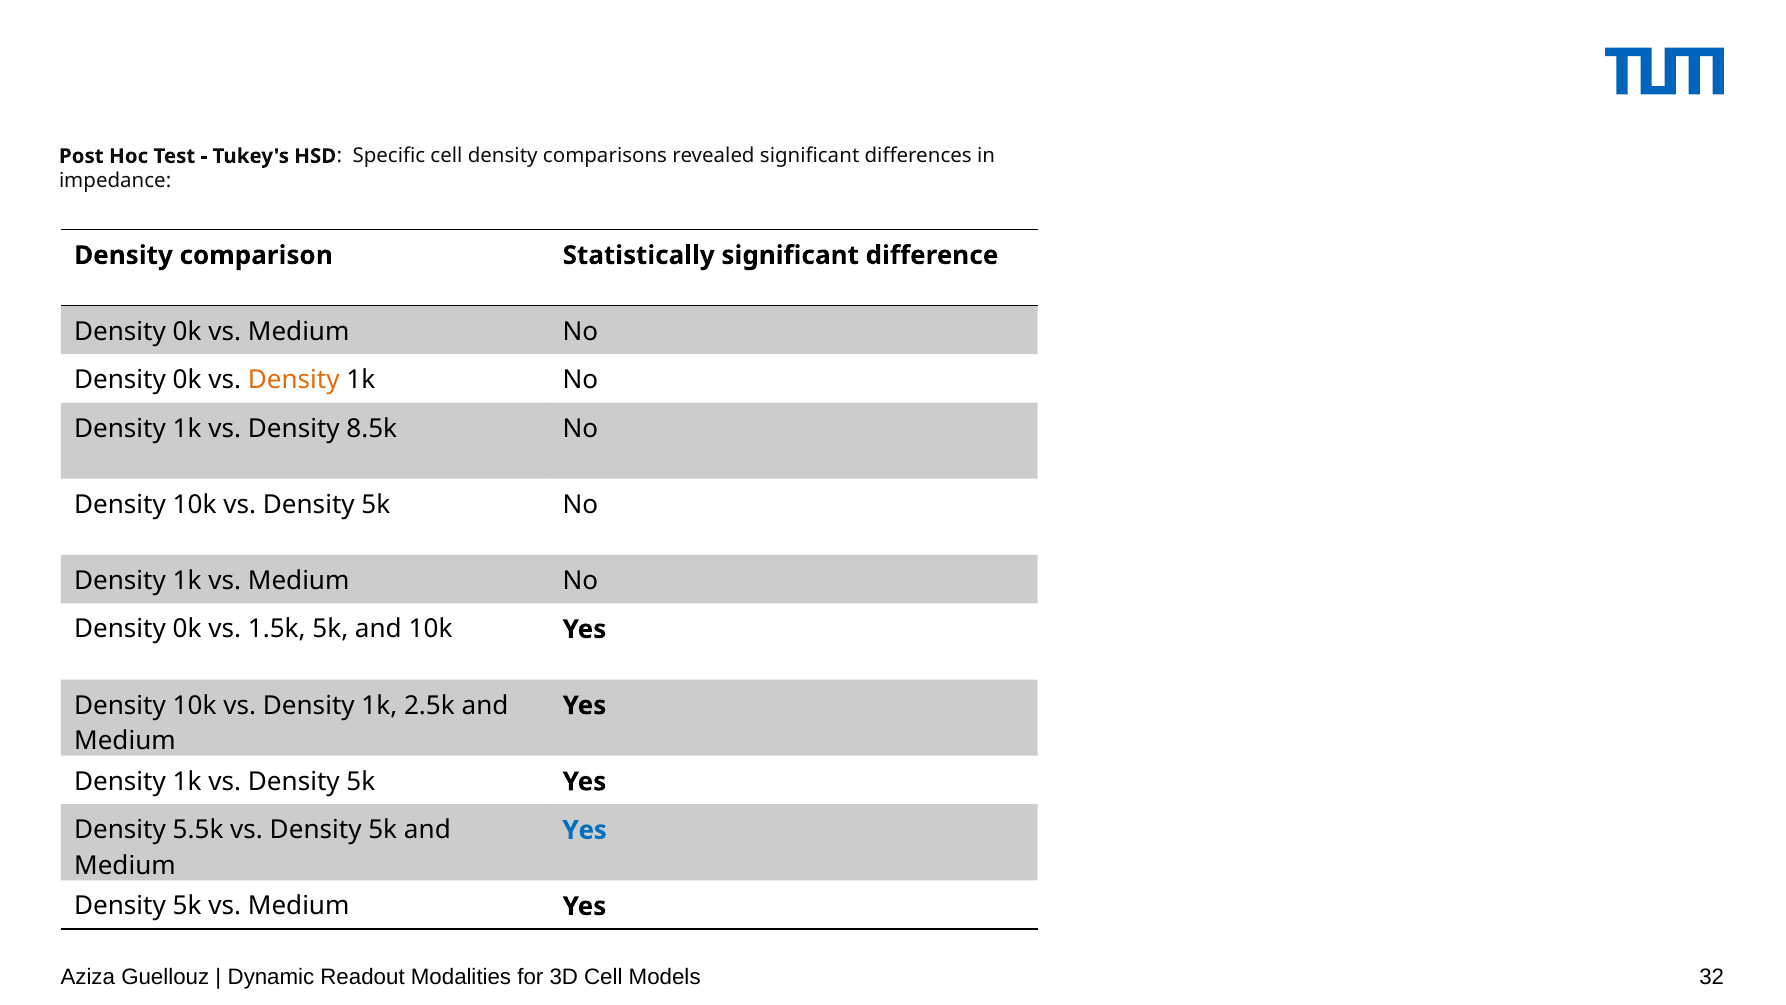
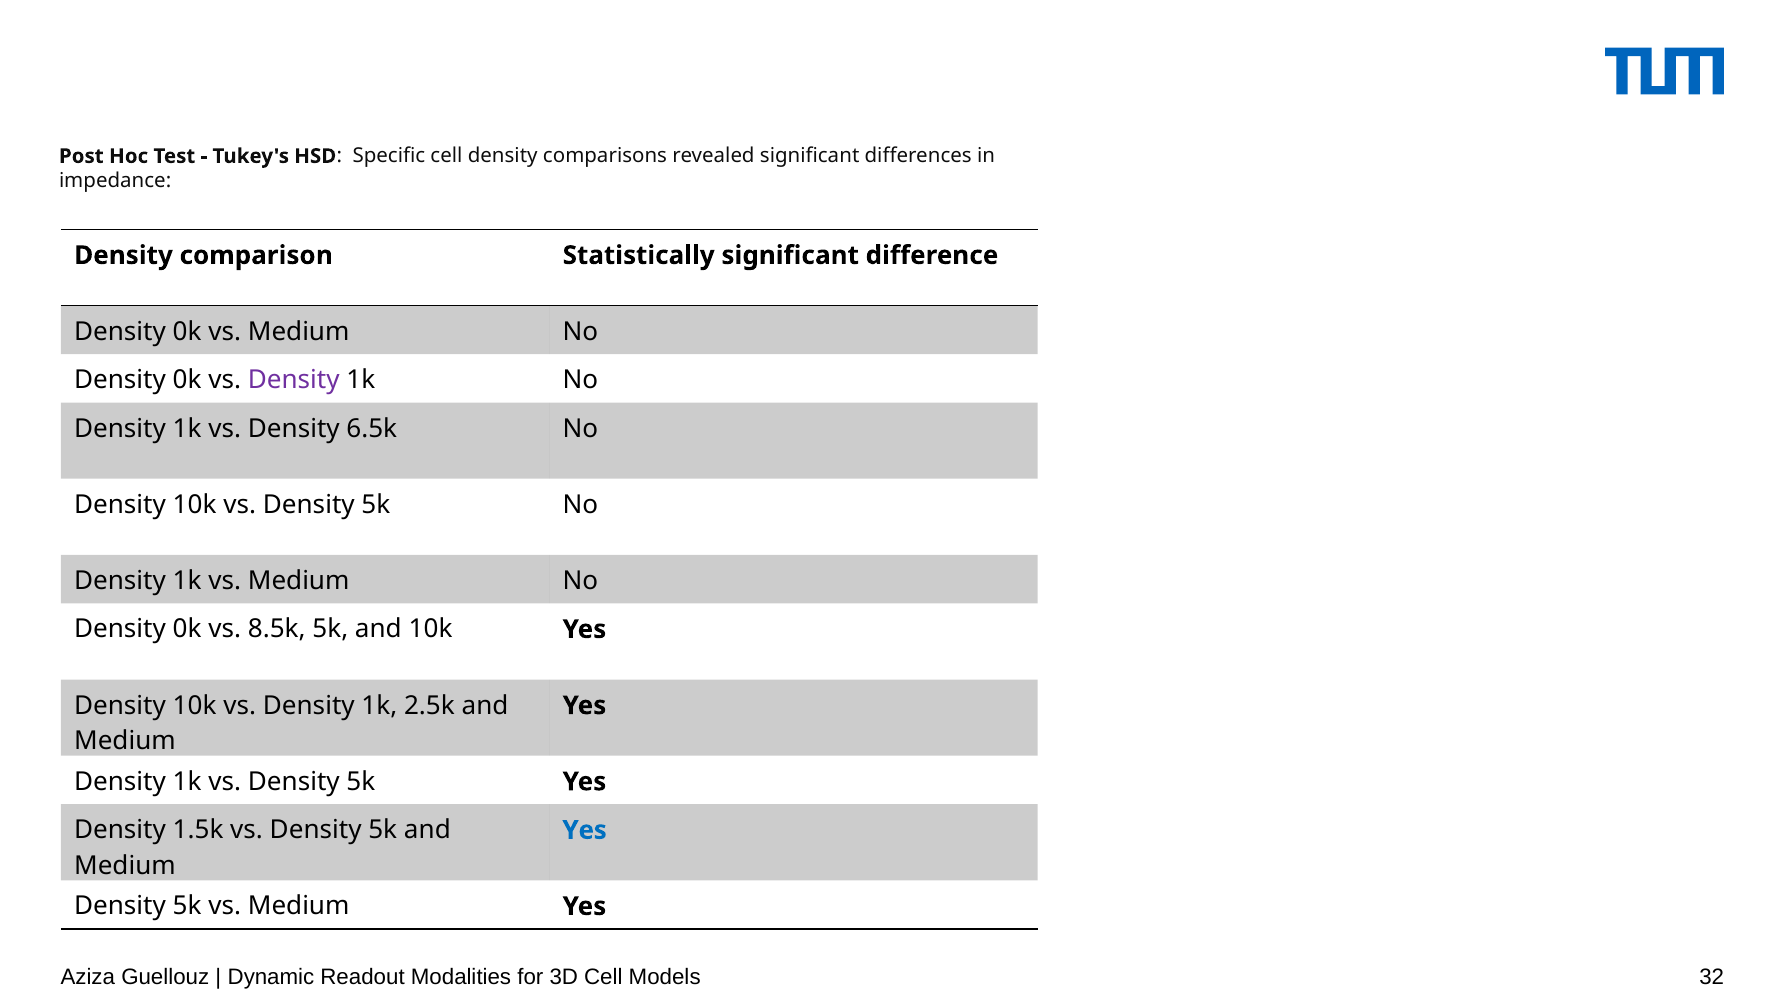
Density at (294, 380) colour: orange -> purple
8.5k: 8.5k -> 6.5k
1.5k: 1.5k -> 8.5k
5.5k: 5.5k -> 1.5k
